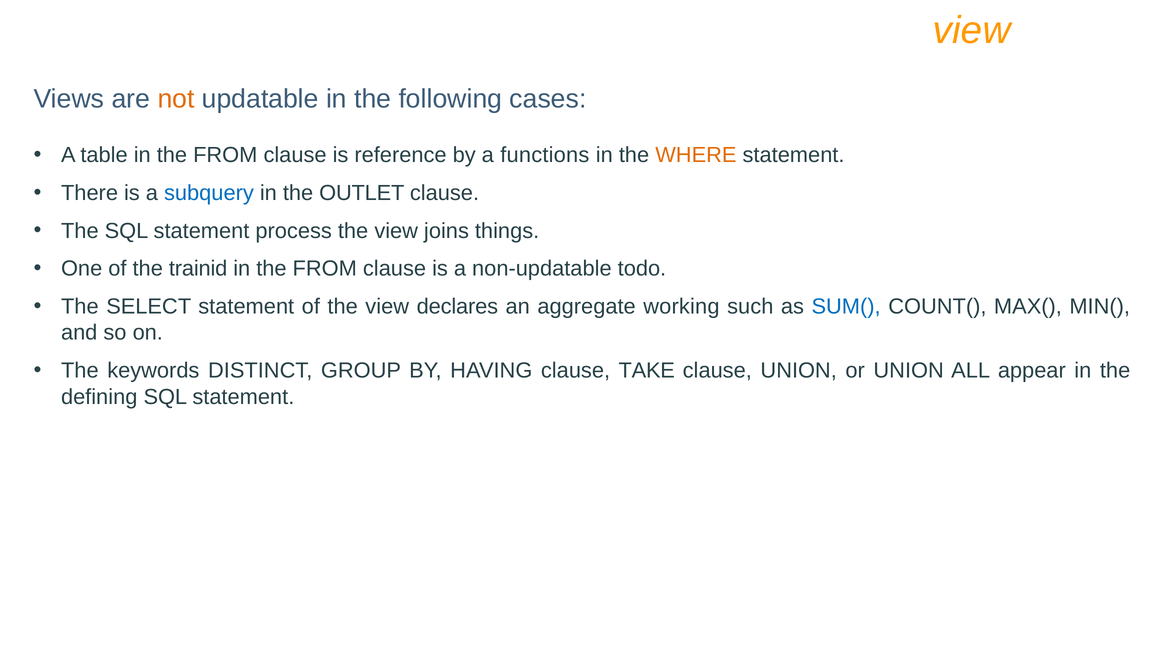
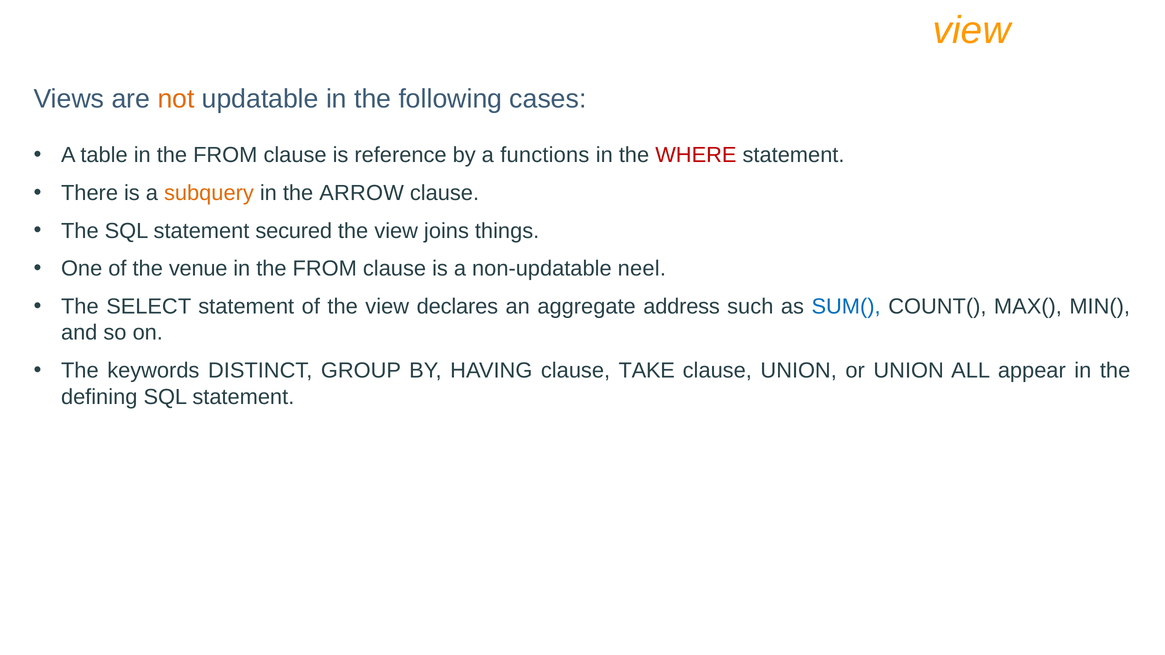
WHERE colour: orange -> red
subquery colour: blue -> orange
OUTLET: OUTLET -> ARROW
process: process -> secured
trainid: trainid -> venue
todo: todo -> neel
working: working -> address
